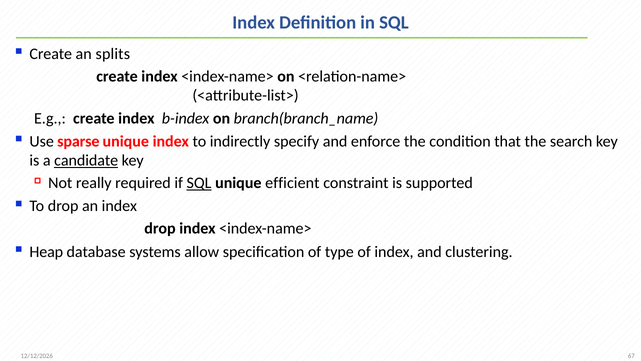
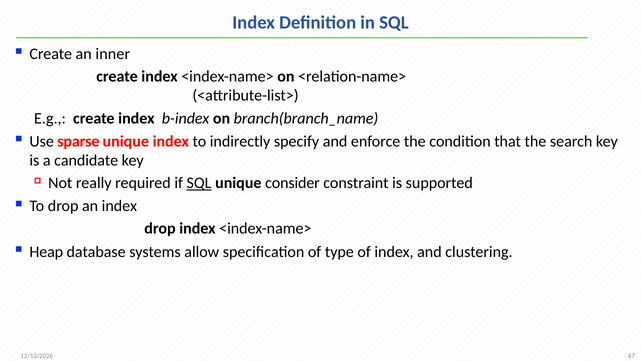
splits: splits -> inner
candidate underline: present -> none
efficient: efficient -> consider
